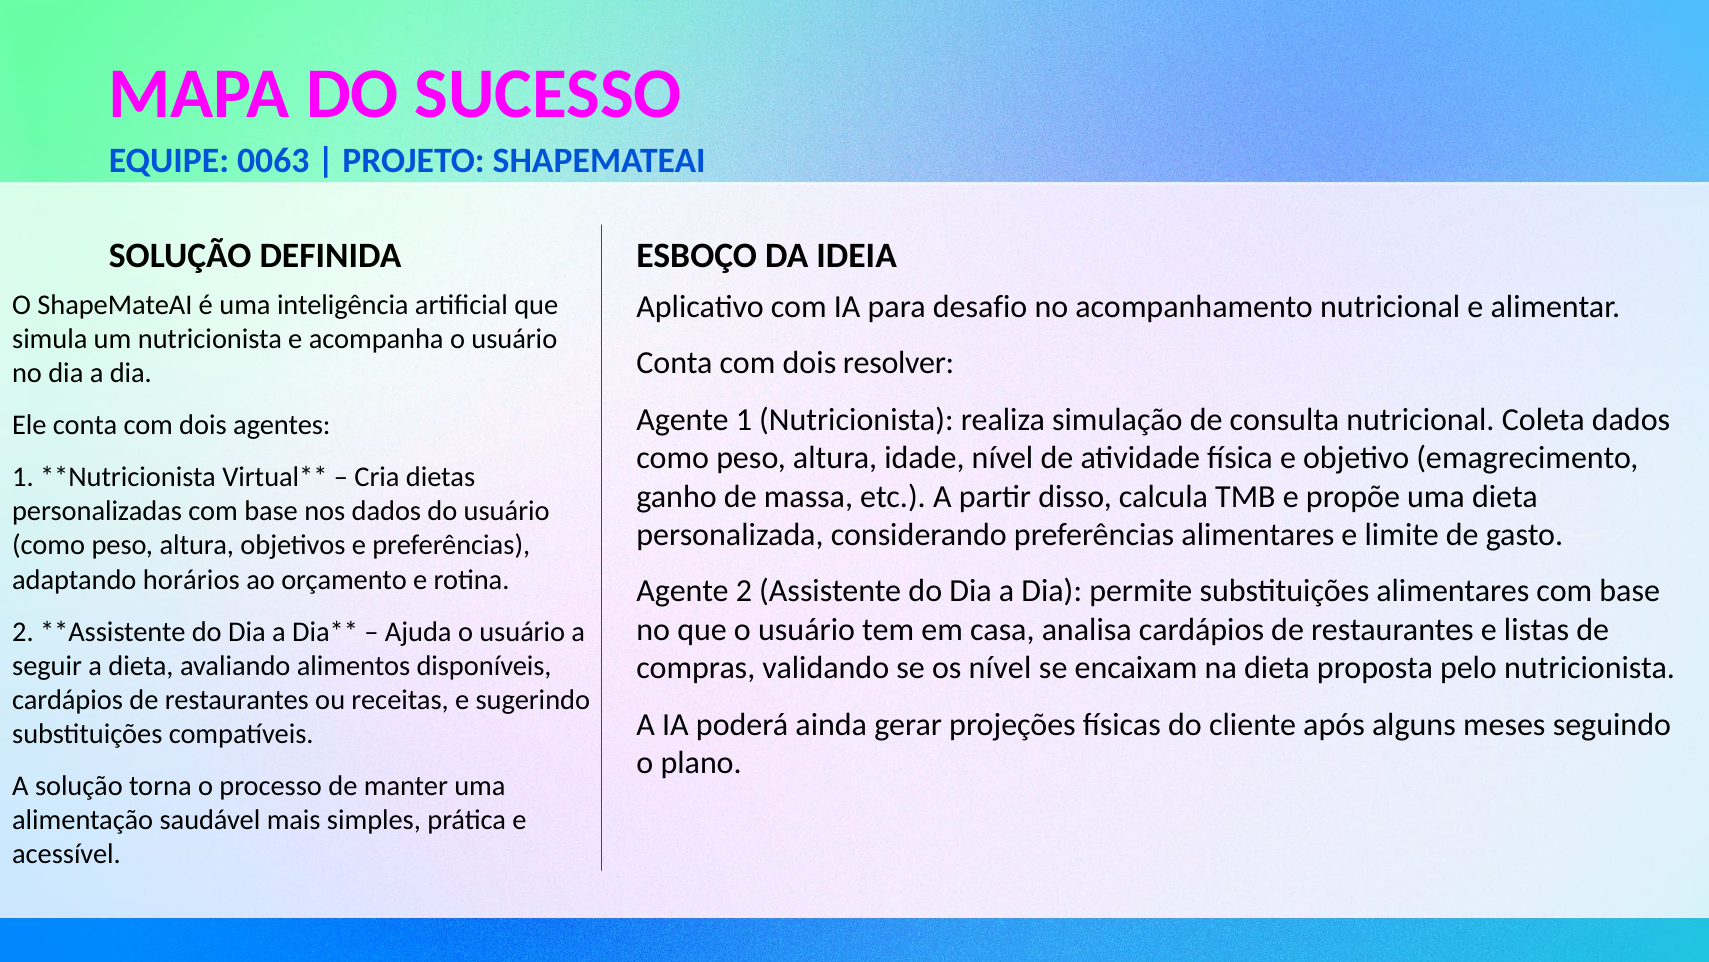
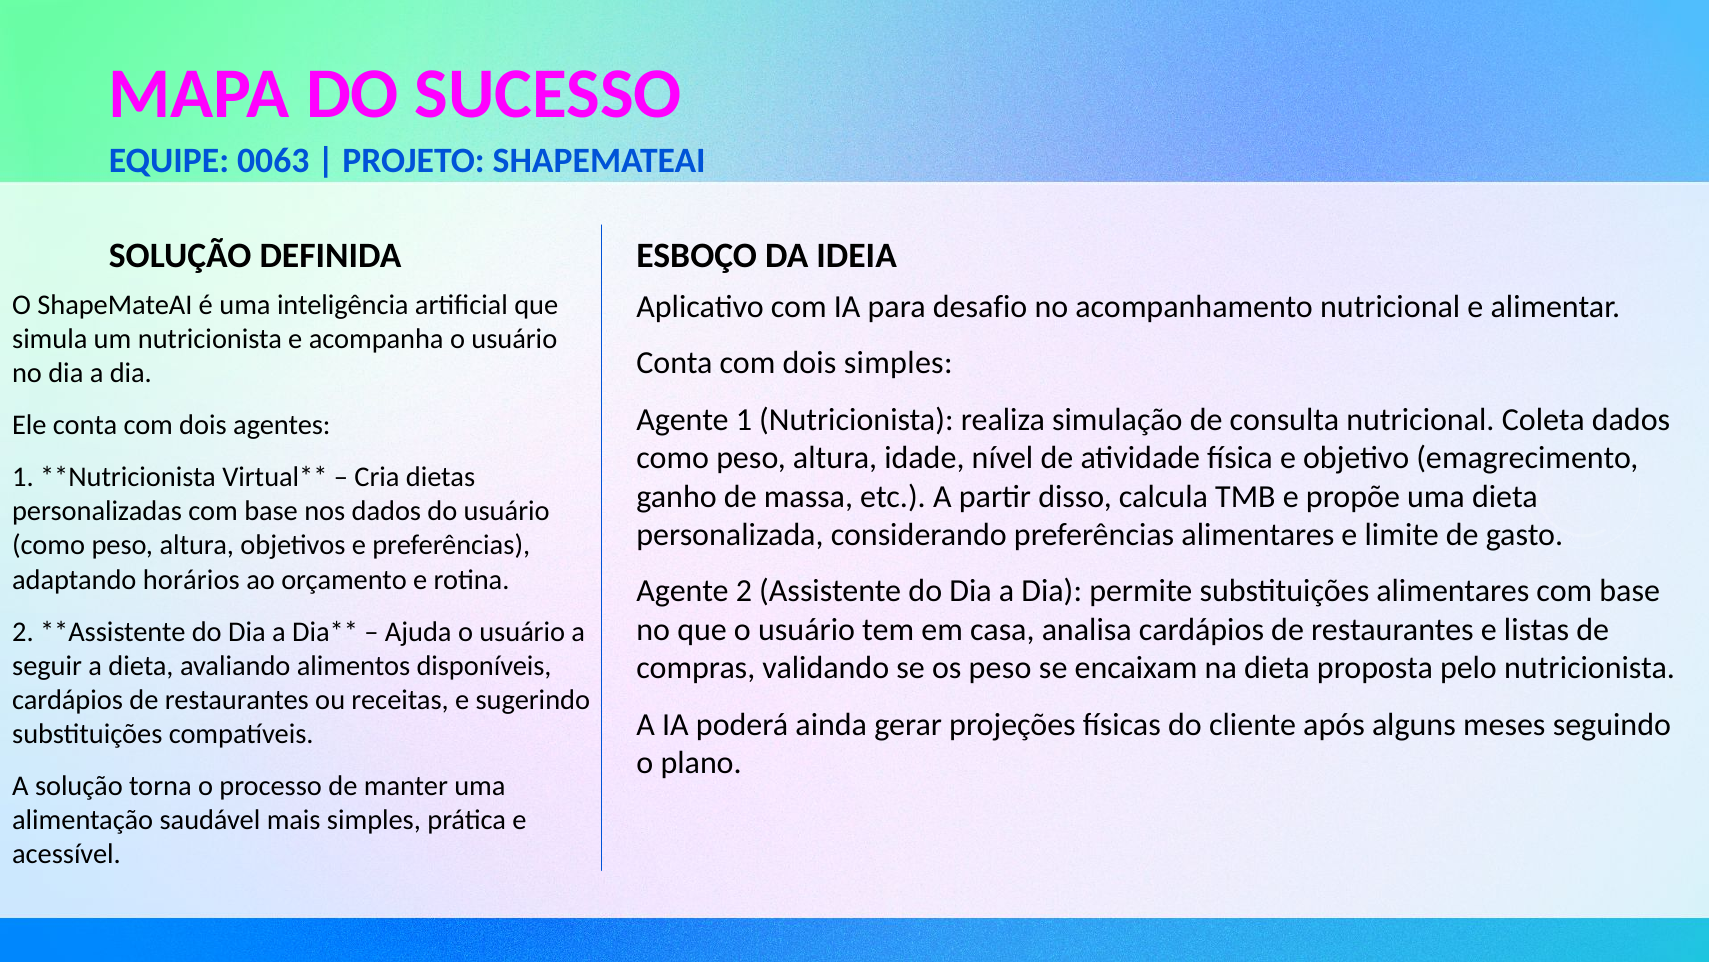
dois resolver: resolver -> simples
os nível: nível -> peso
